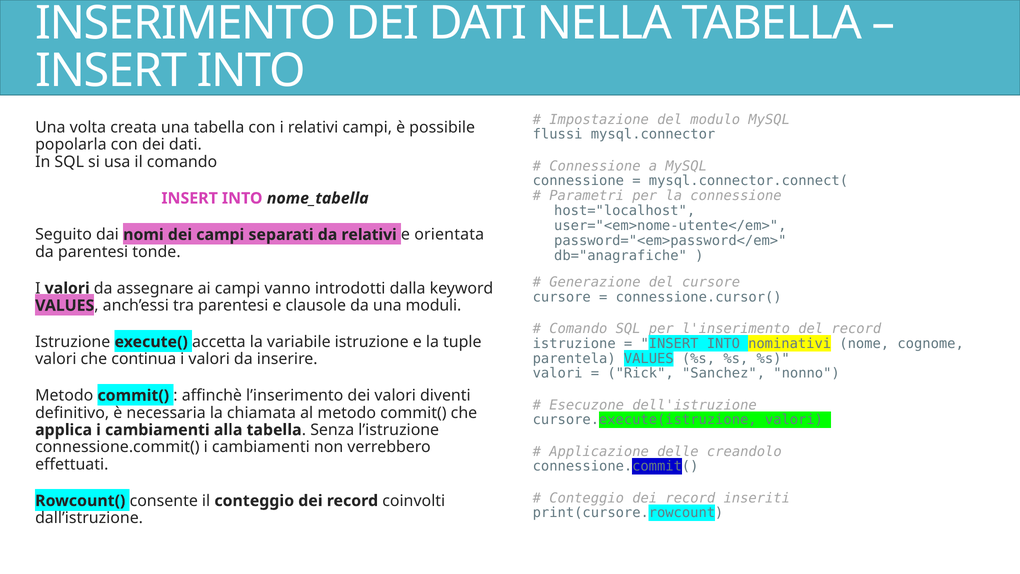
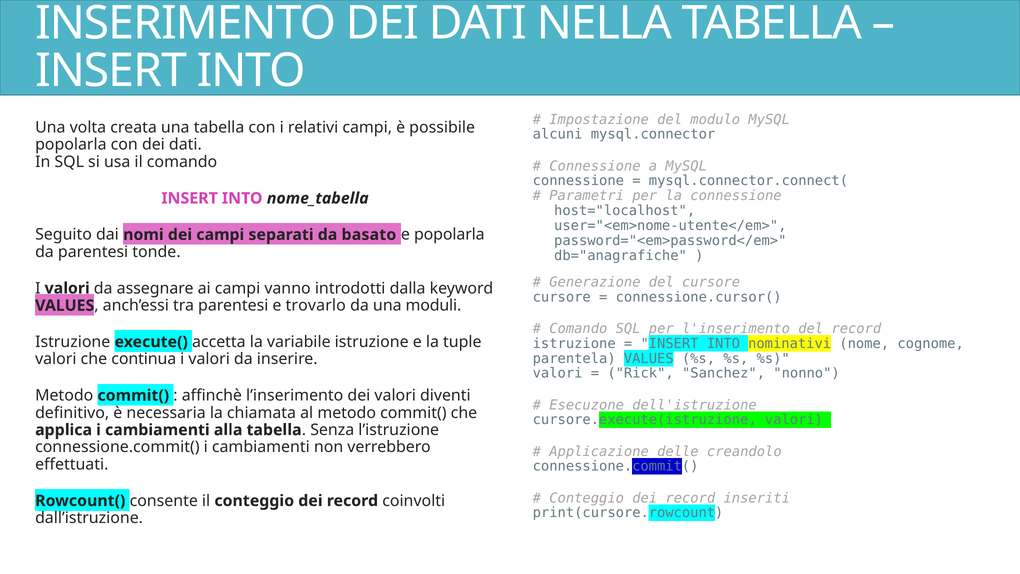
flussi: flussi -> alcuni
da relativi: relativi -> basato
e orientata: orientata -> popolarla
clausole: clausole -> trovarlo
